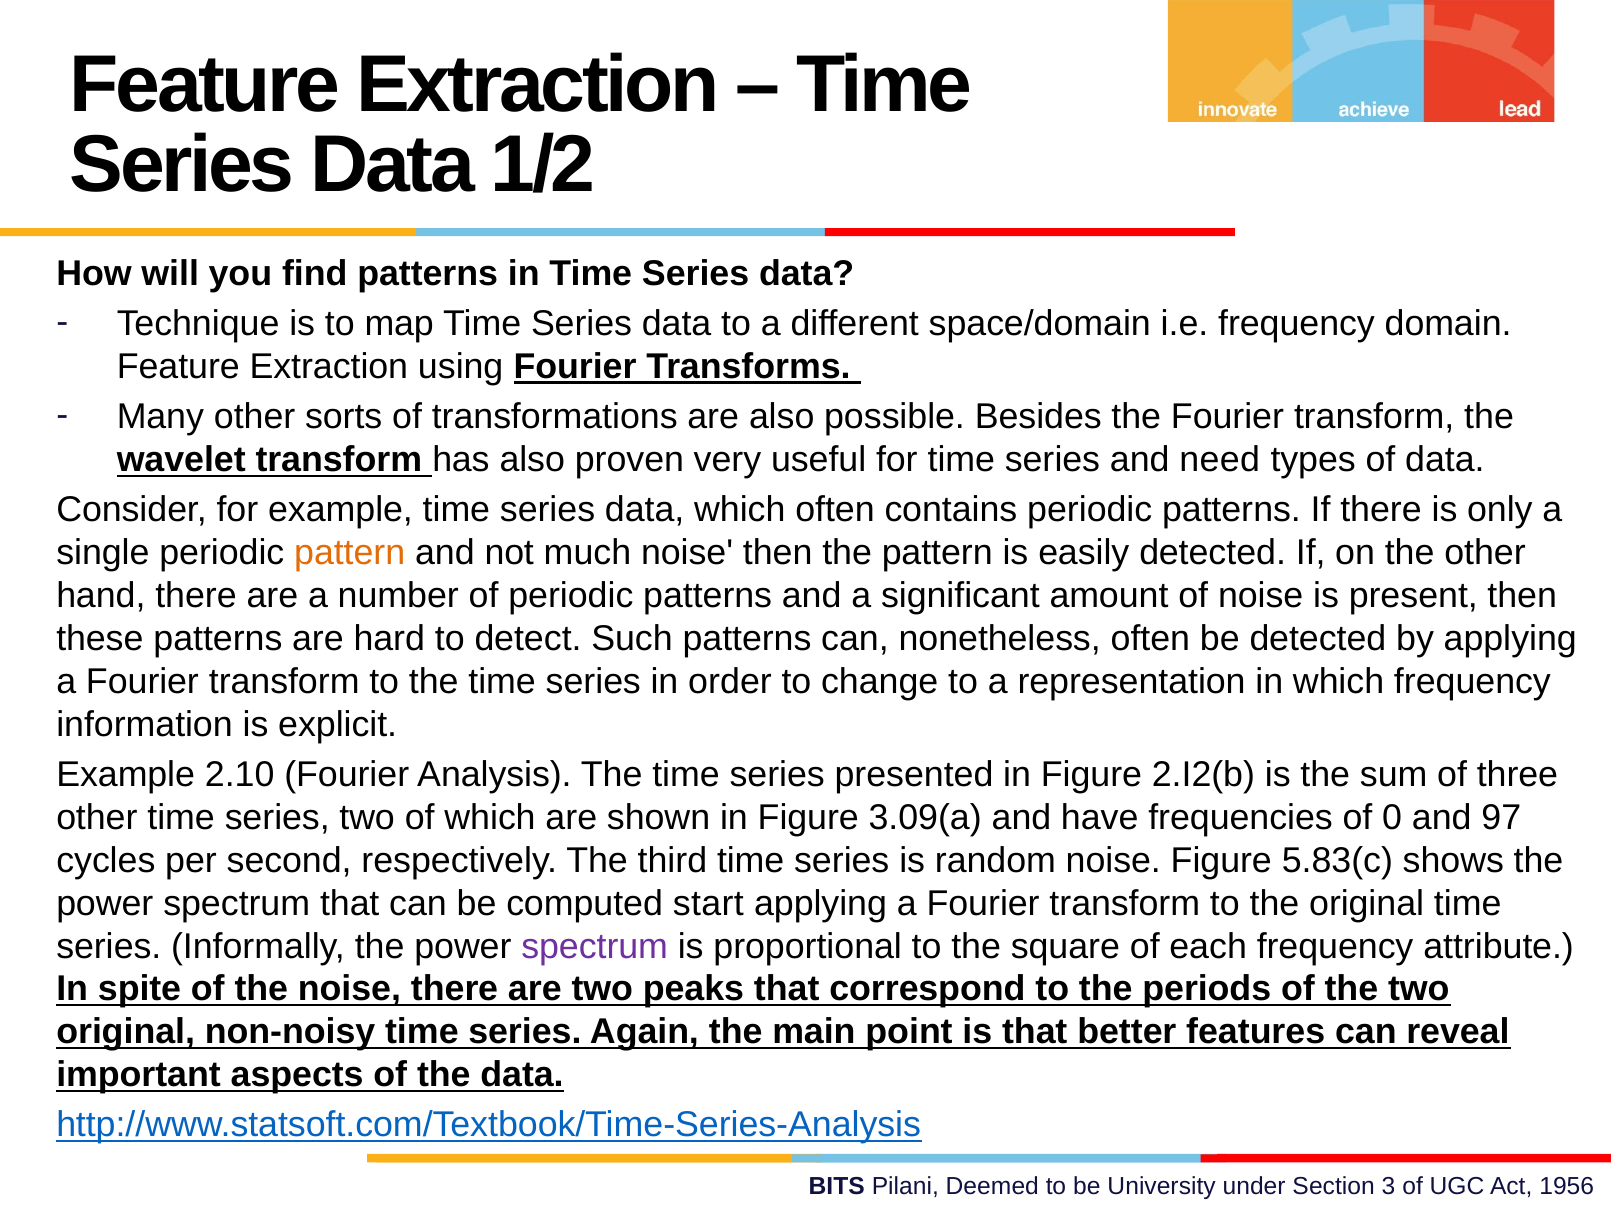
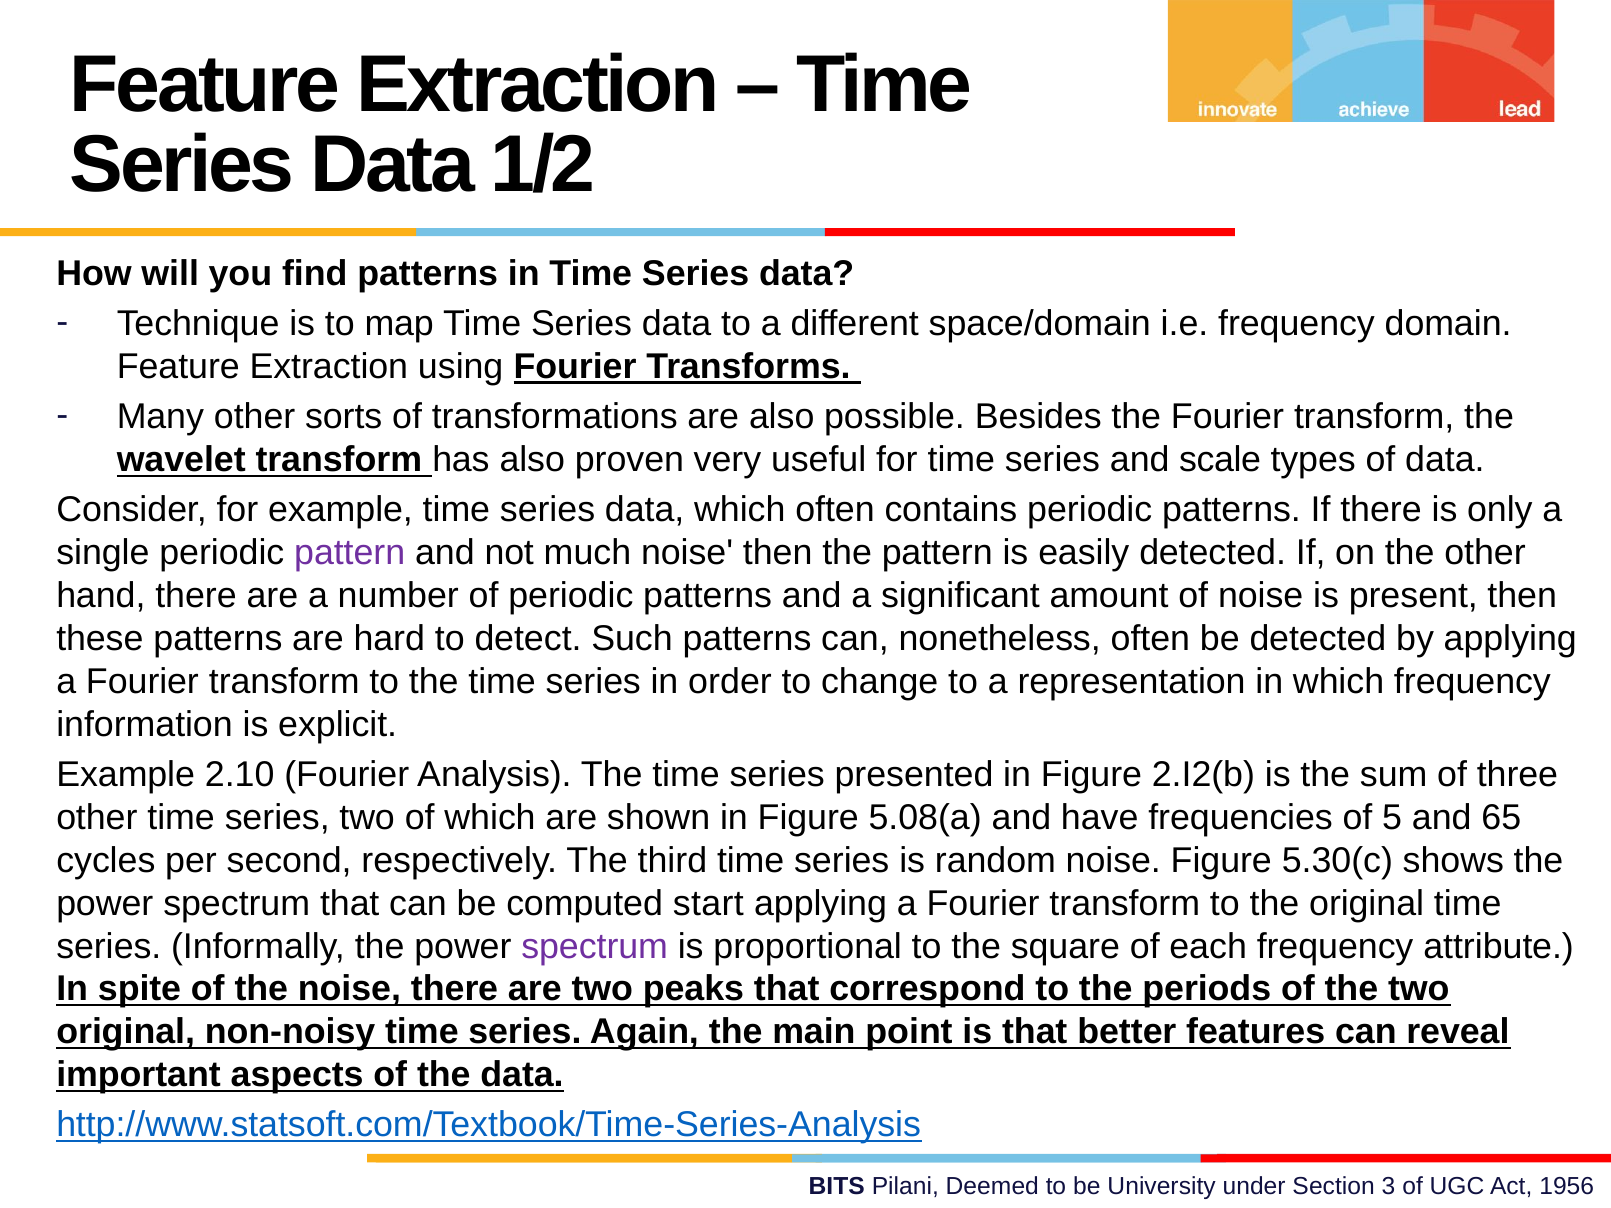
need: need -> scale
pattern at (350, 553) colour: orange -> purple
3.09(a: 3.09(a -> 5.08(a
0: 0 -> 5
97: 97 -> 65
5.83(c: 5.83(c -> 5.30(c
